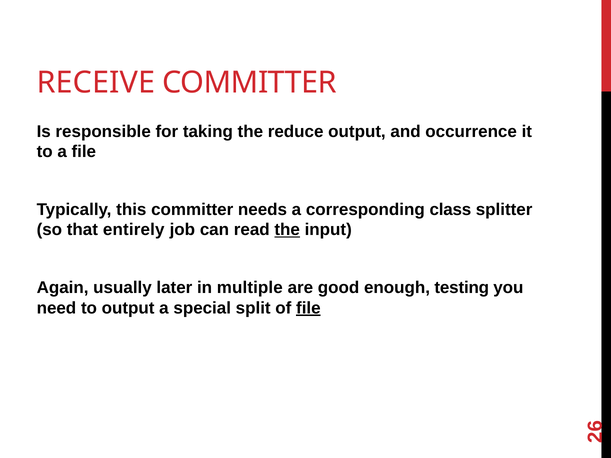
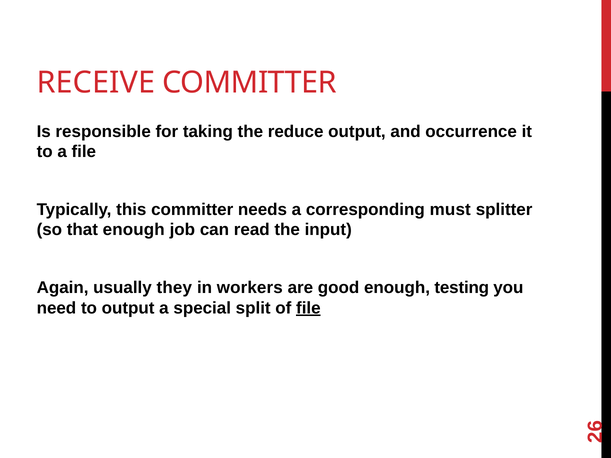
class: class -> must
that entirely: entirely -> enough
the at (287, 230) underline: present -> none
later: later -> they
multiple: multiple -> workers
